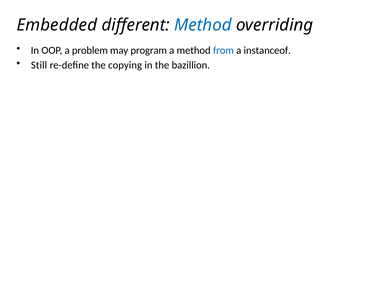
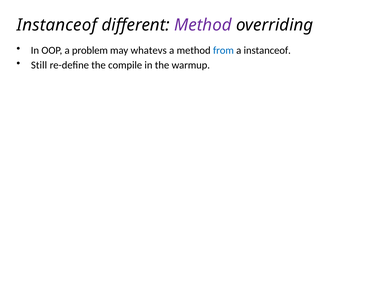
Embedded at (57, 25): Embedded -> Instanceof
Method at (203, 25) colour: blue -> purple
program: program -> whatevs
copying: copying -> compile
bazillion: bazillion -> warmup
